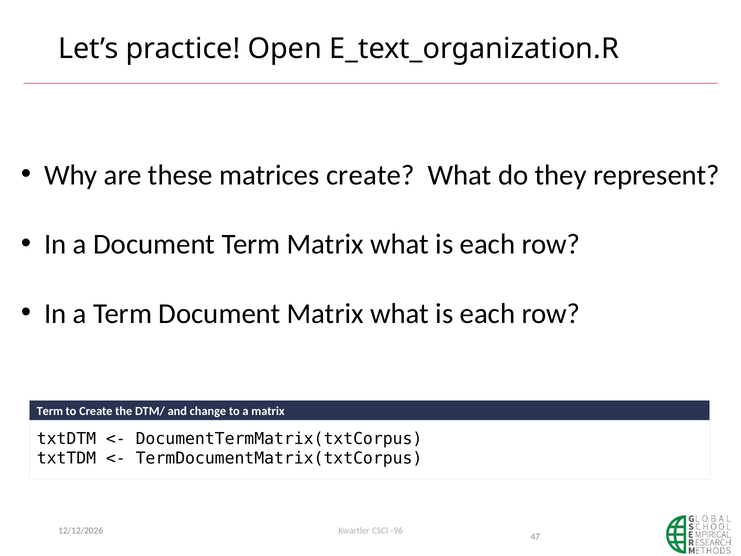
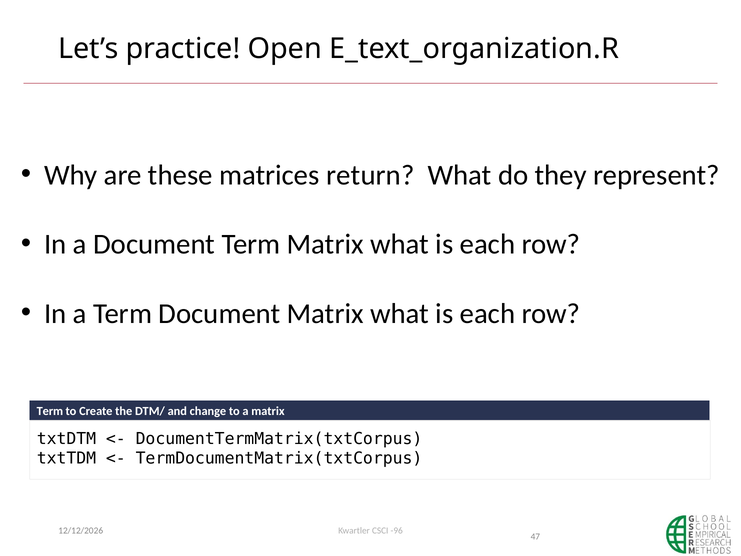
matrices create: create -> return
